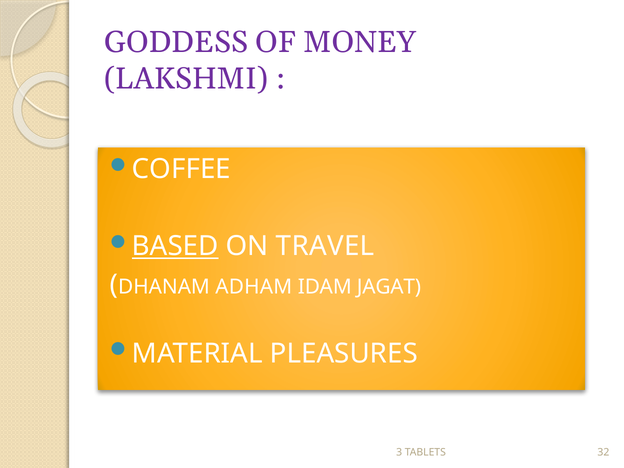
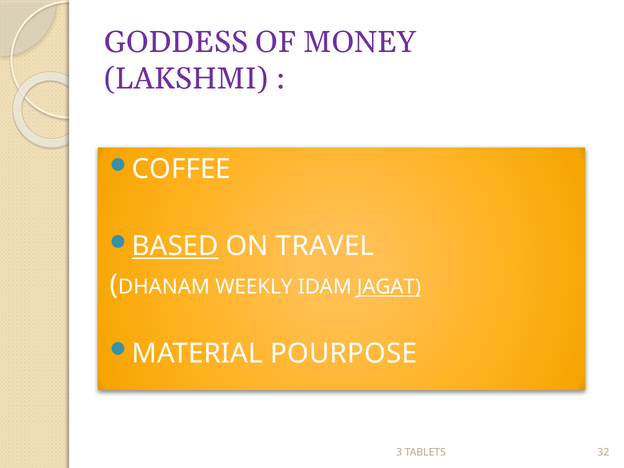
ADHAM: ADHAM -> WEEKLY
JAGAT underline: none -> present
PLEASURES: PLEASURES -> POURPOSE
